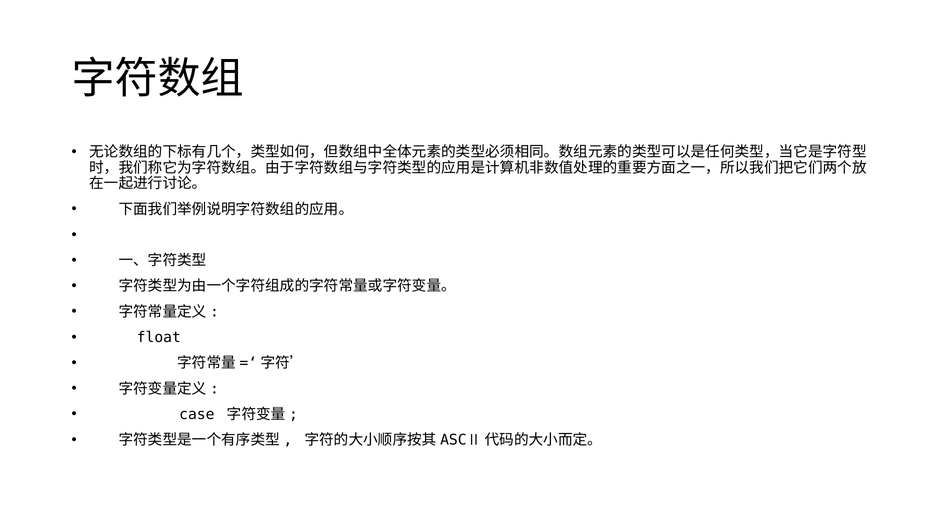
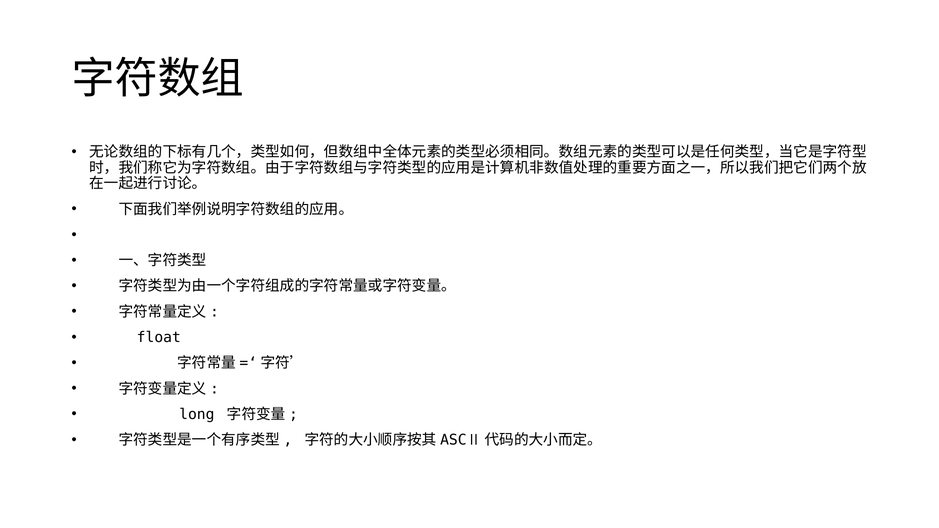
case: case -> long
